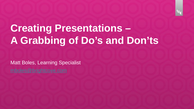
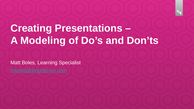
Grabbing: Grabbing -> Modeling
